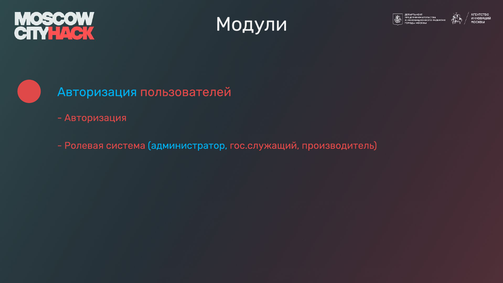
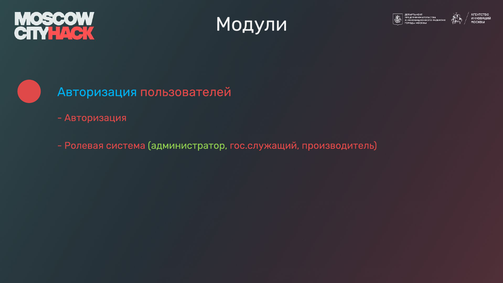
администратор colour: light blue -> light green
